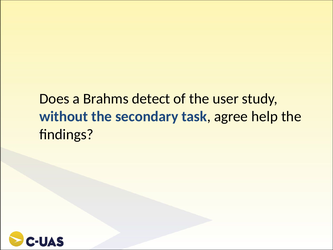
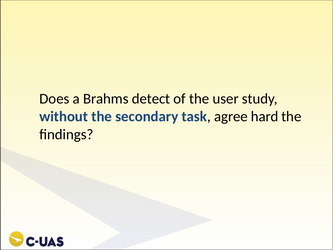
help: help -> hard
